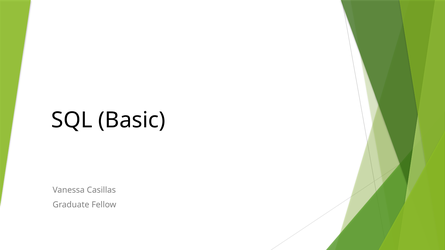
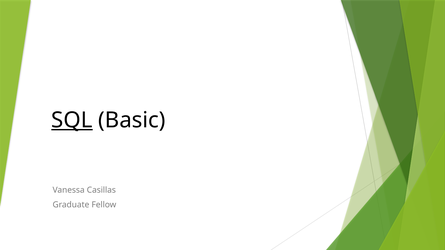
SQL underline: none -> present
